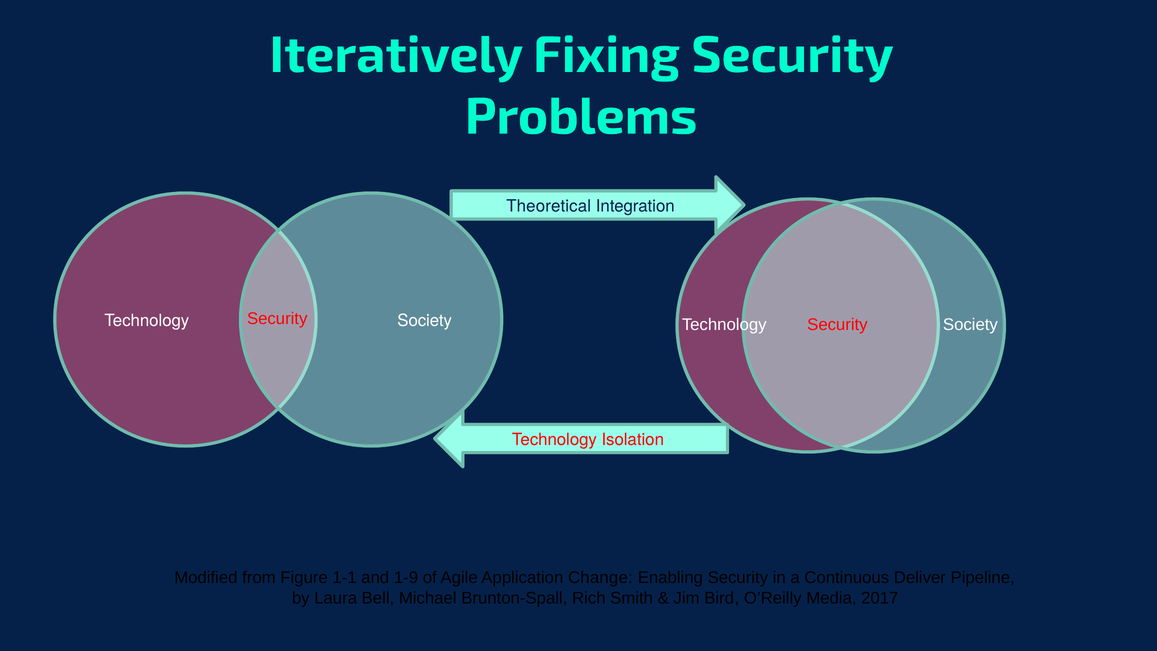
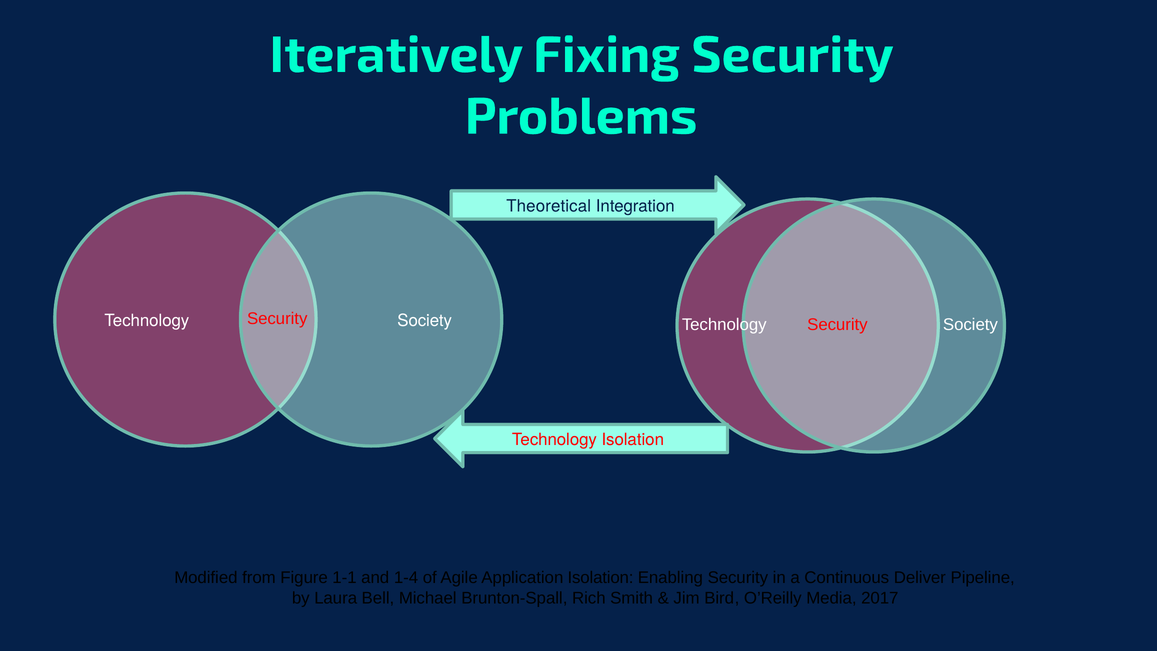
1-9: 1-9 -> 1-4
Application Change: Change -> Isolation
